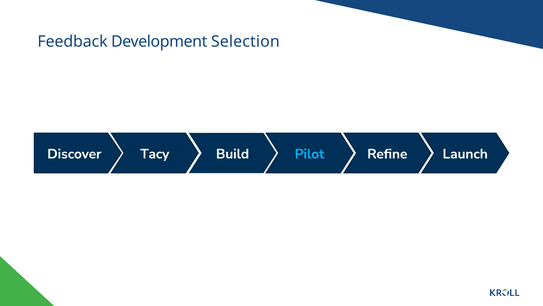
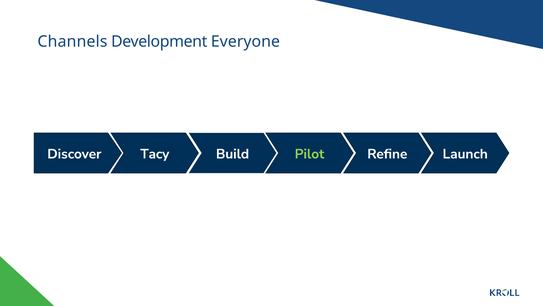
Feedback: Feedback -> Channels
Selection: Selection -> Everyone
Pilot colour: light blue -> light green
